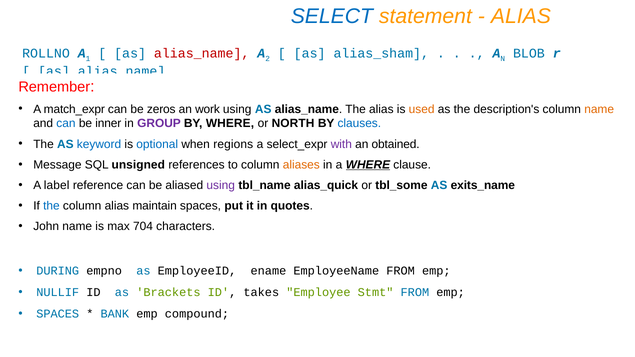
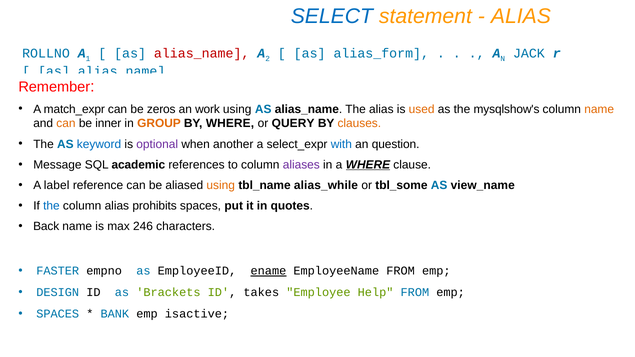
alias_sham: alias_sham -> alias_form
BLOB: BLOB -> JACK
description's: description's -> mysqlshow's
can at (66, 124) colour: blue -> orange
GROUP colour: purple -> orange
NORTH: NORTH -> QUERY
clauses colour: blue -> orange
optional colour: blue -> purple
regions: regions -> another
with colour: purple -> blue
obtained: obtained -> question
unsigned: unsigned -> academic
aliases colour: orange -> purple
using at (221, 185) colour: purple -> orange
alias_quick: alias_quick -> alias_while
exits_name: exits_name -> view_name
maintain: maintain -> prohibits
John: John -> Back
704: 704 -> 246
DURING: DURING -> FASTER
ename underline: none -> present
NULLIF: NULLIF -> DESIGN
Stmt: Stmt -> Help
compound: compound -> isactive
